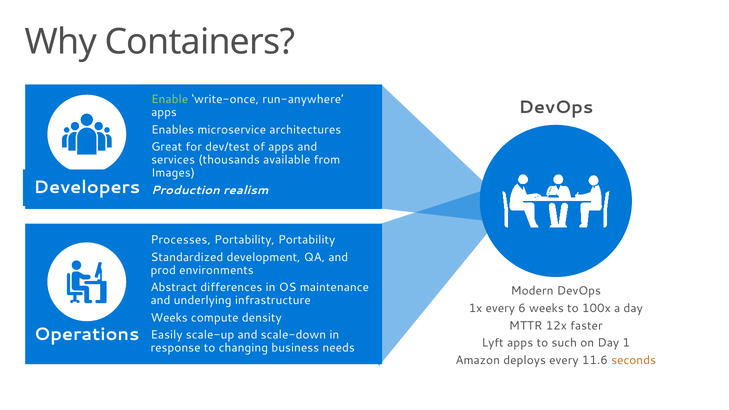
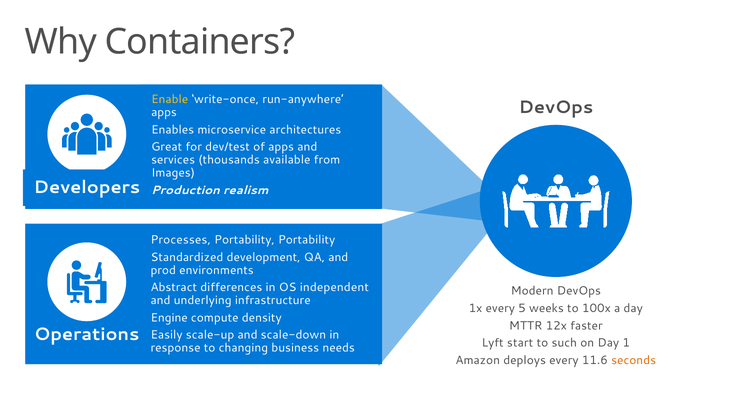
Enable colour: light green -> yellow
maintenance: maintenance -> independent
6: 6 -> 5
Weeks at (169, 318): Weeks -> Engine
Lyft apps: apps -> start
